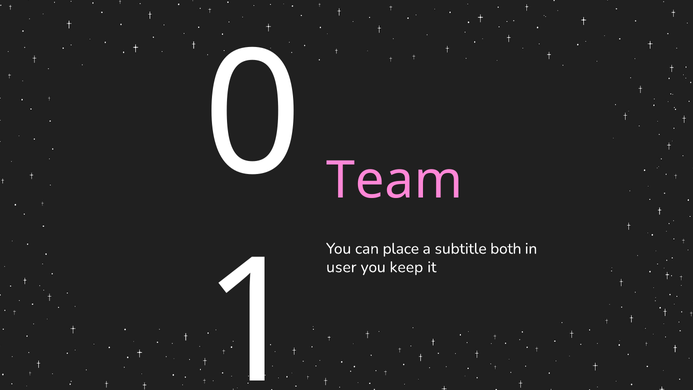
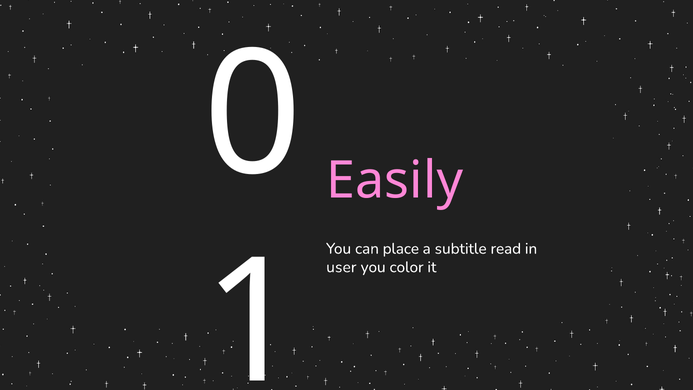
Team: Team -> Easily
both: both -> read
keep: keep -> color
